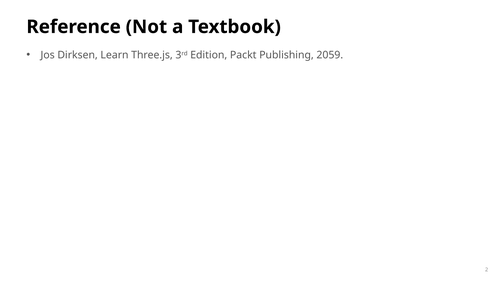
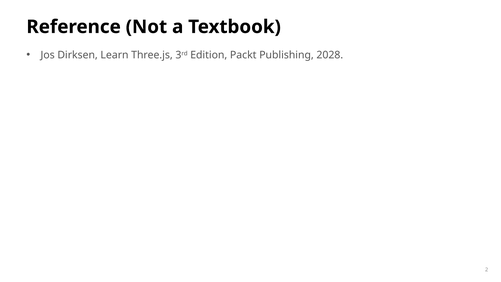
2059: 2059 -> 2028
